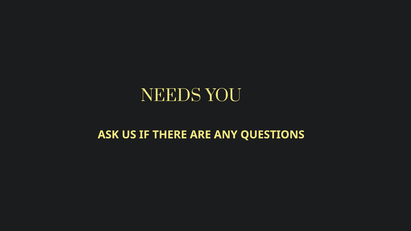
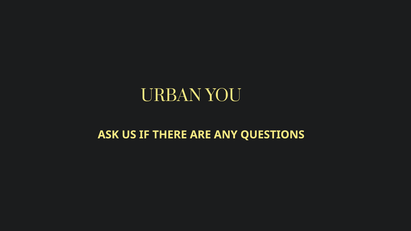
NEEDS: NEEDS -> URBAN
